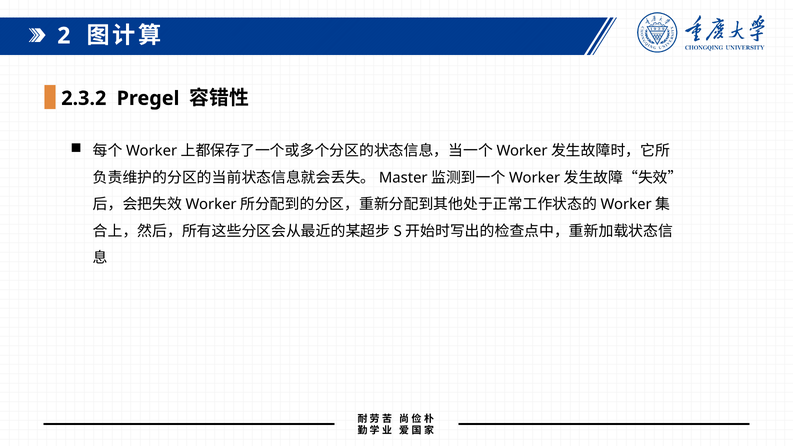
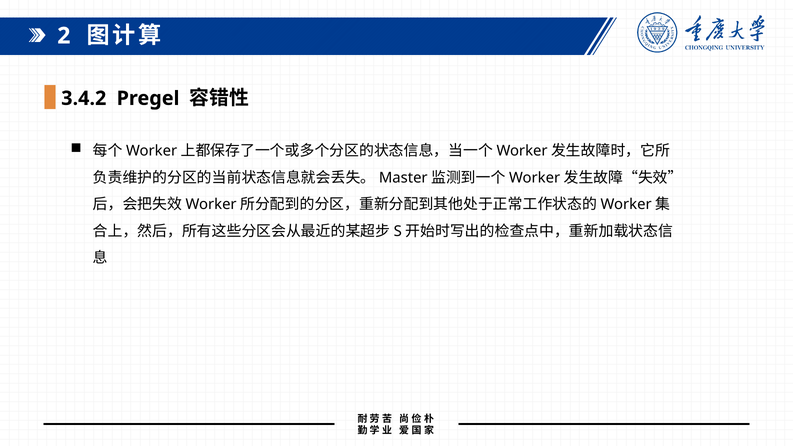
2.3.2: 2.3.2 -> 3.4.2
